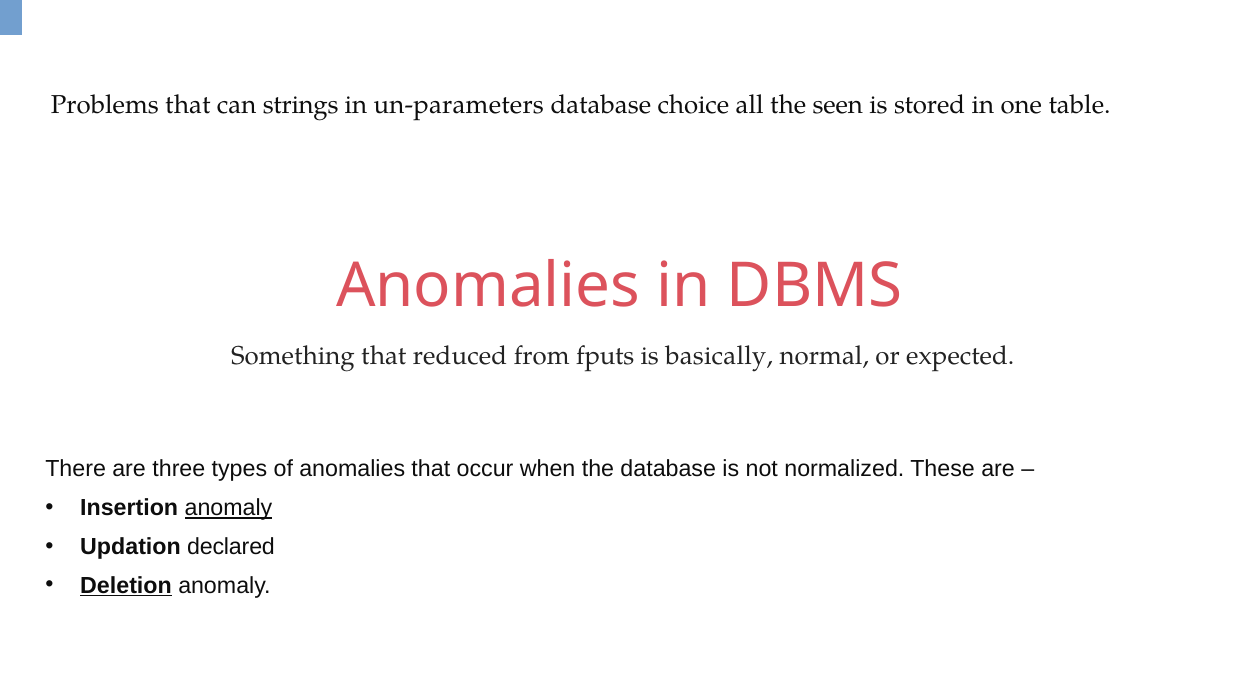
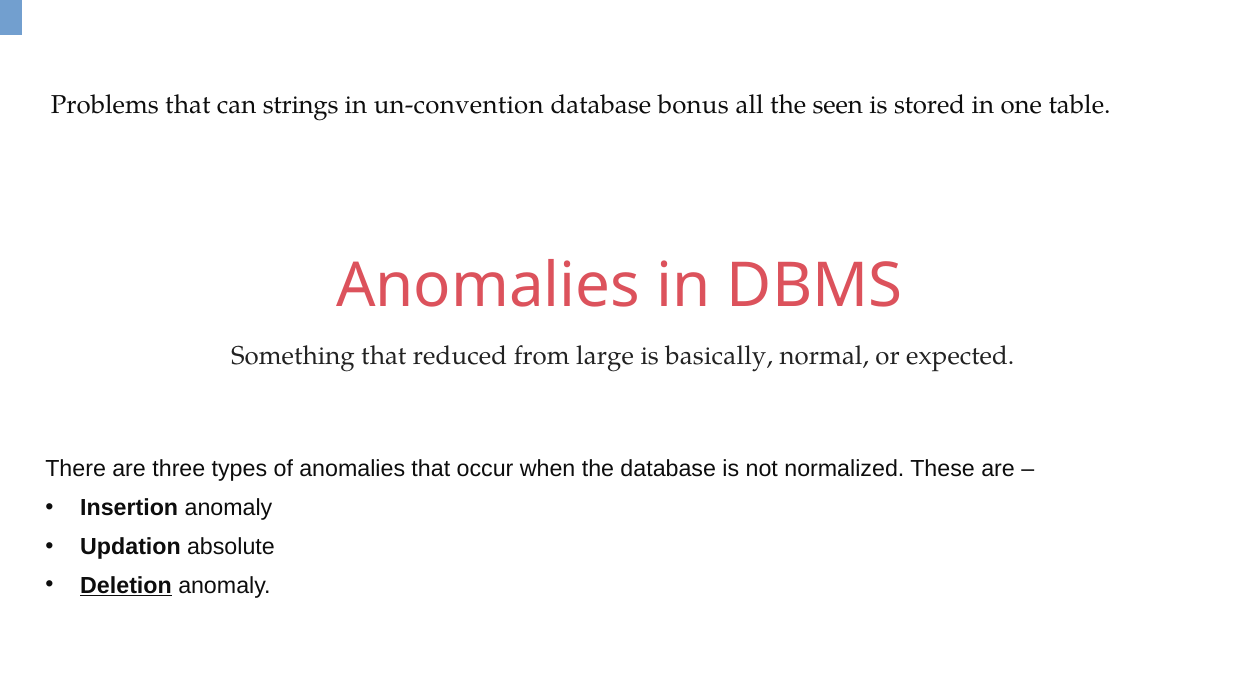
un-parameters: un-parameters -> un-convention
choice: choice -> bonus
fputs: fputs -> large
anomaly at (228, 508) underline: present -> none
declared: declared -> absolute
